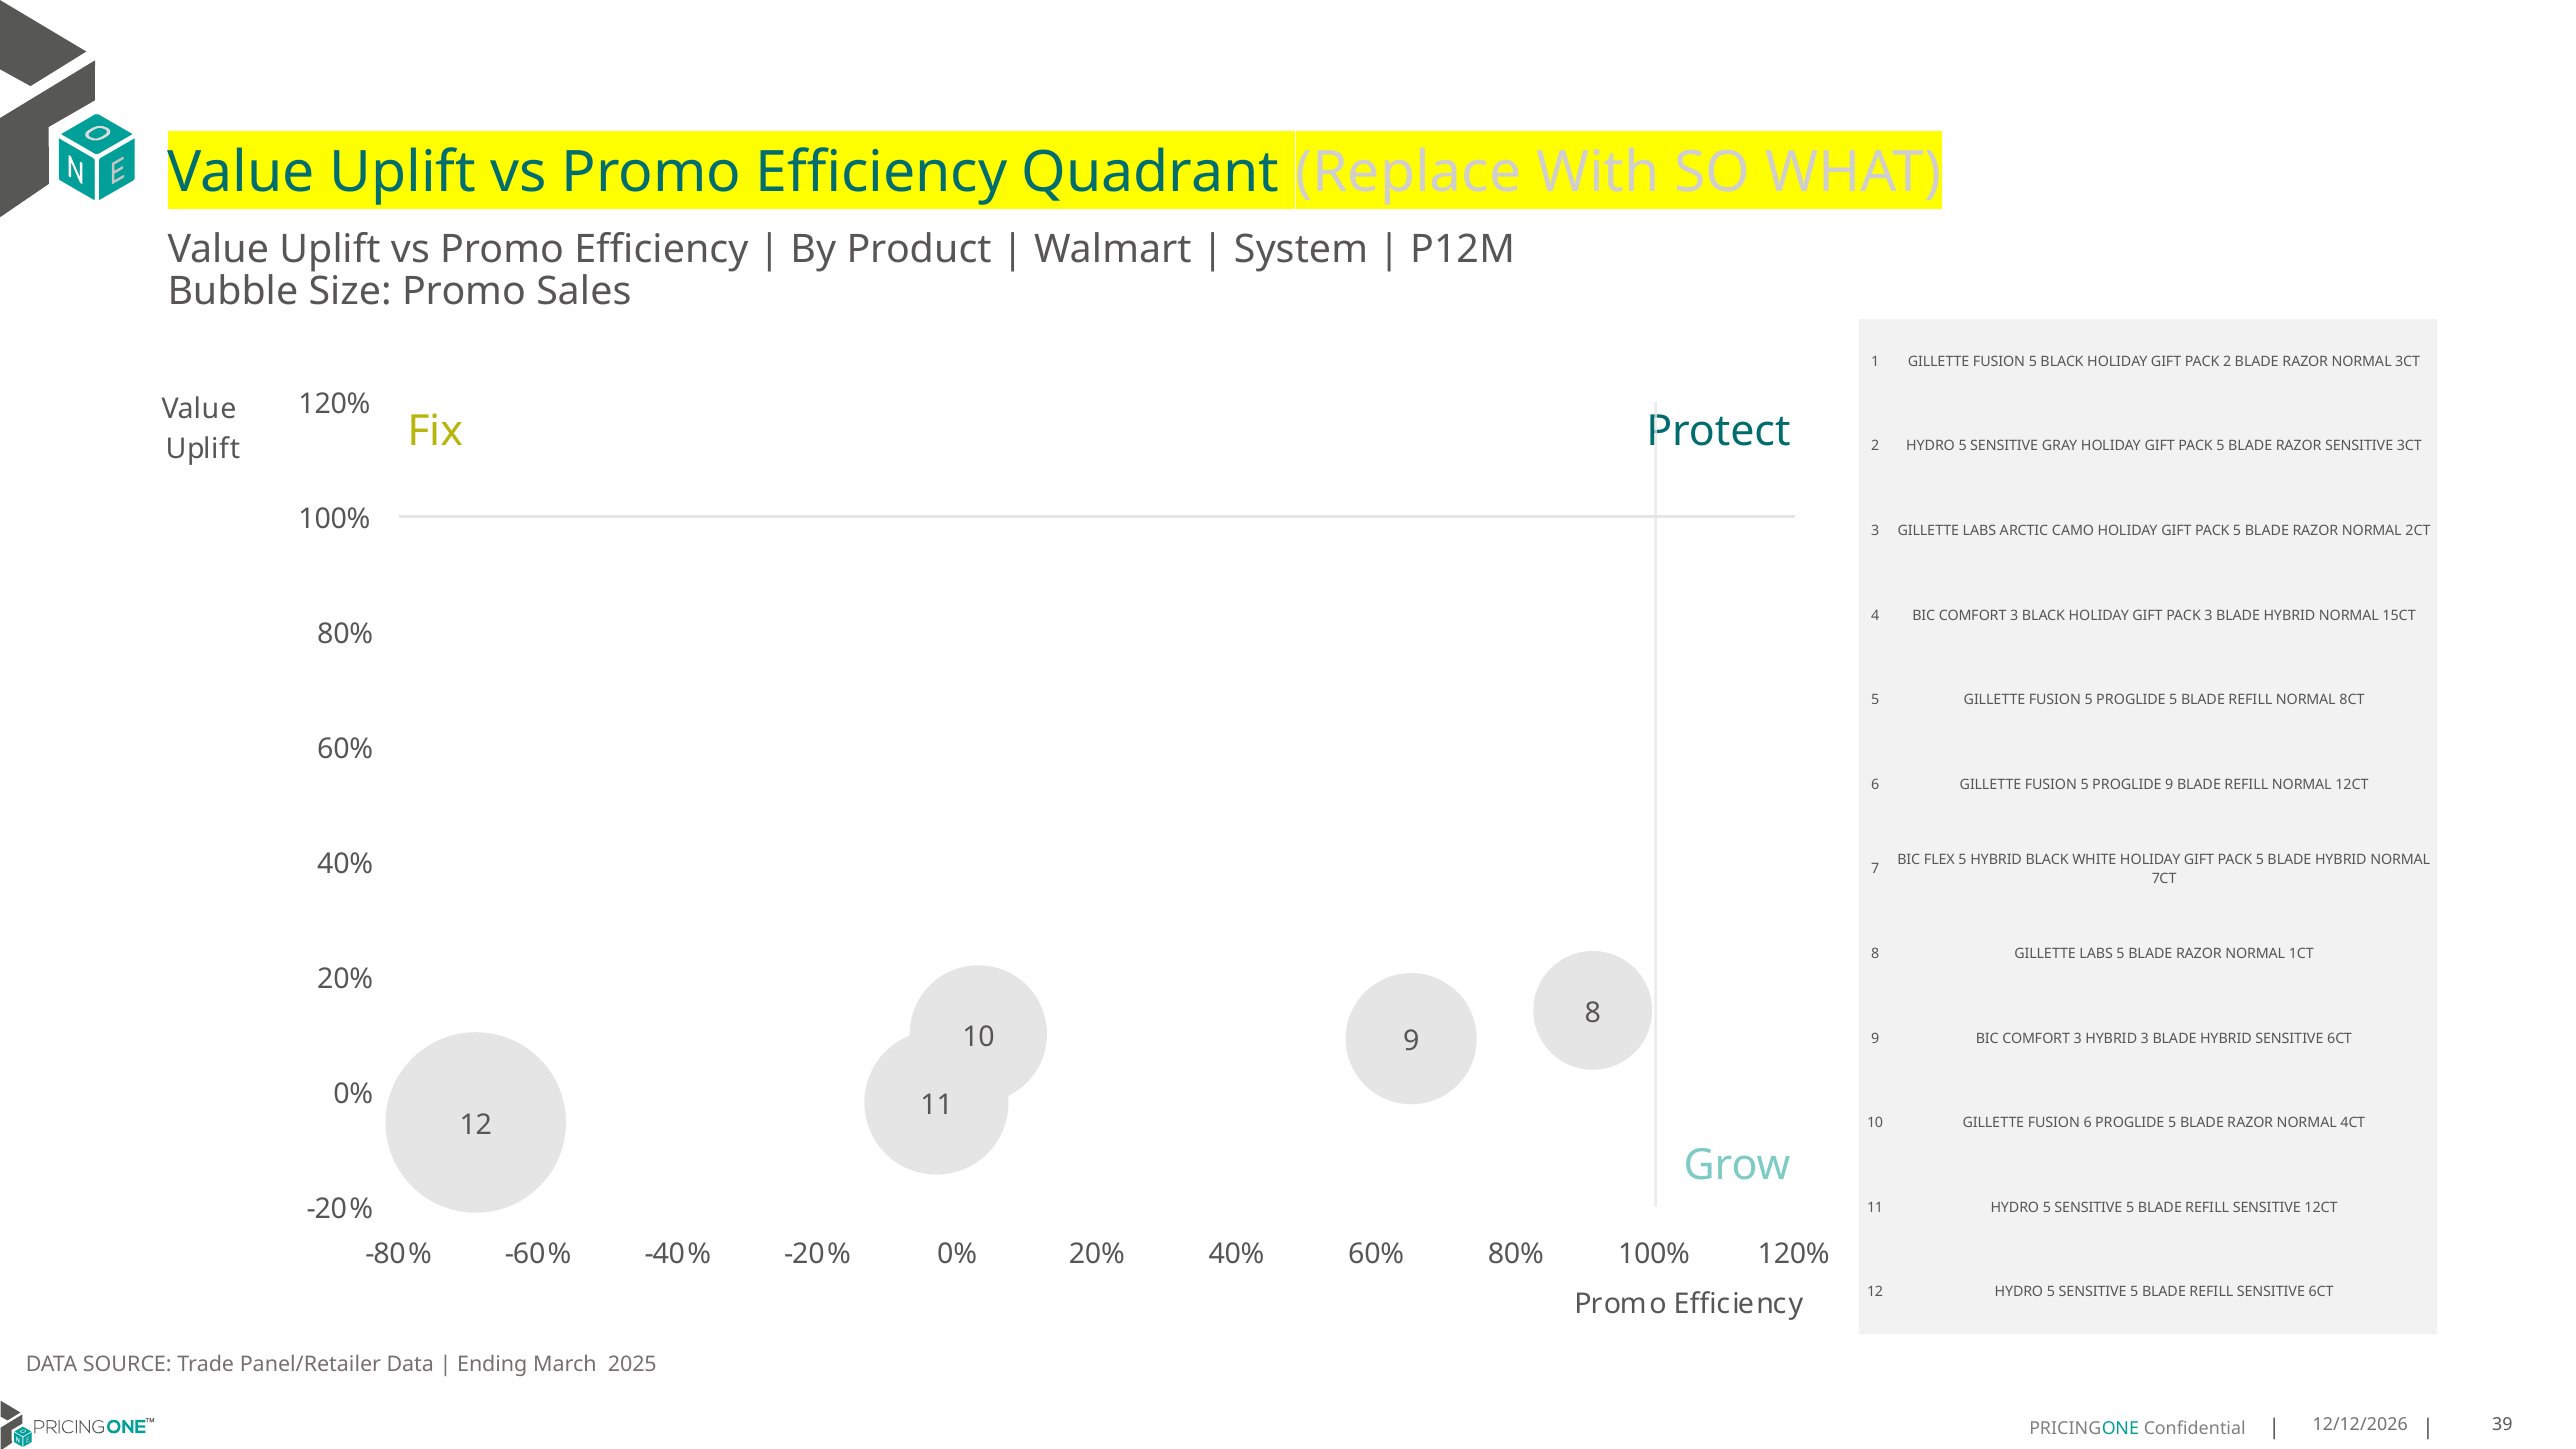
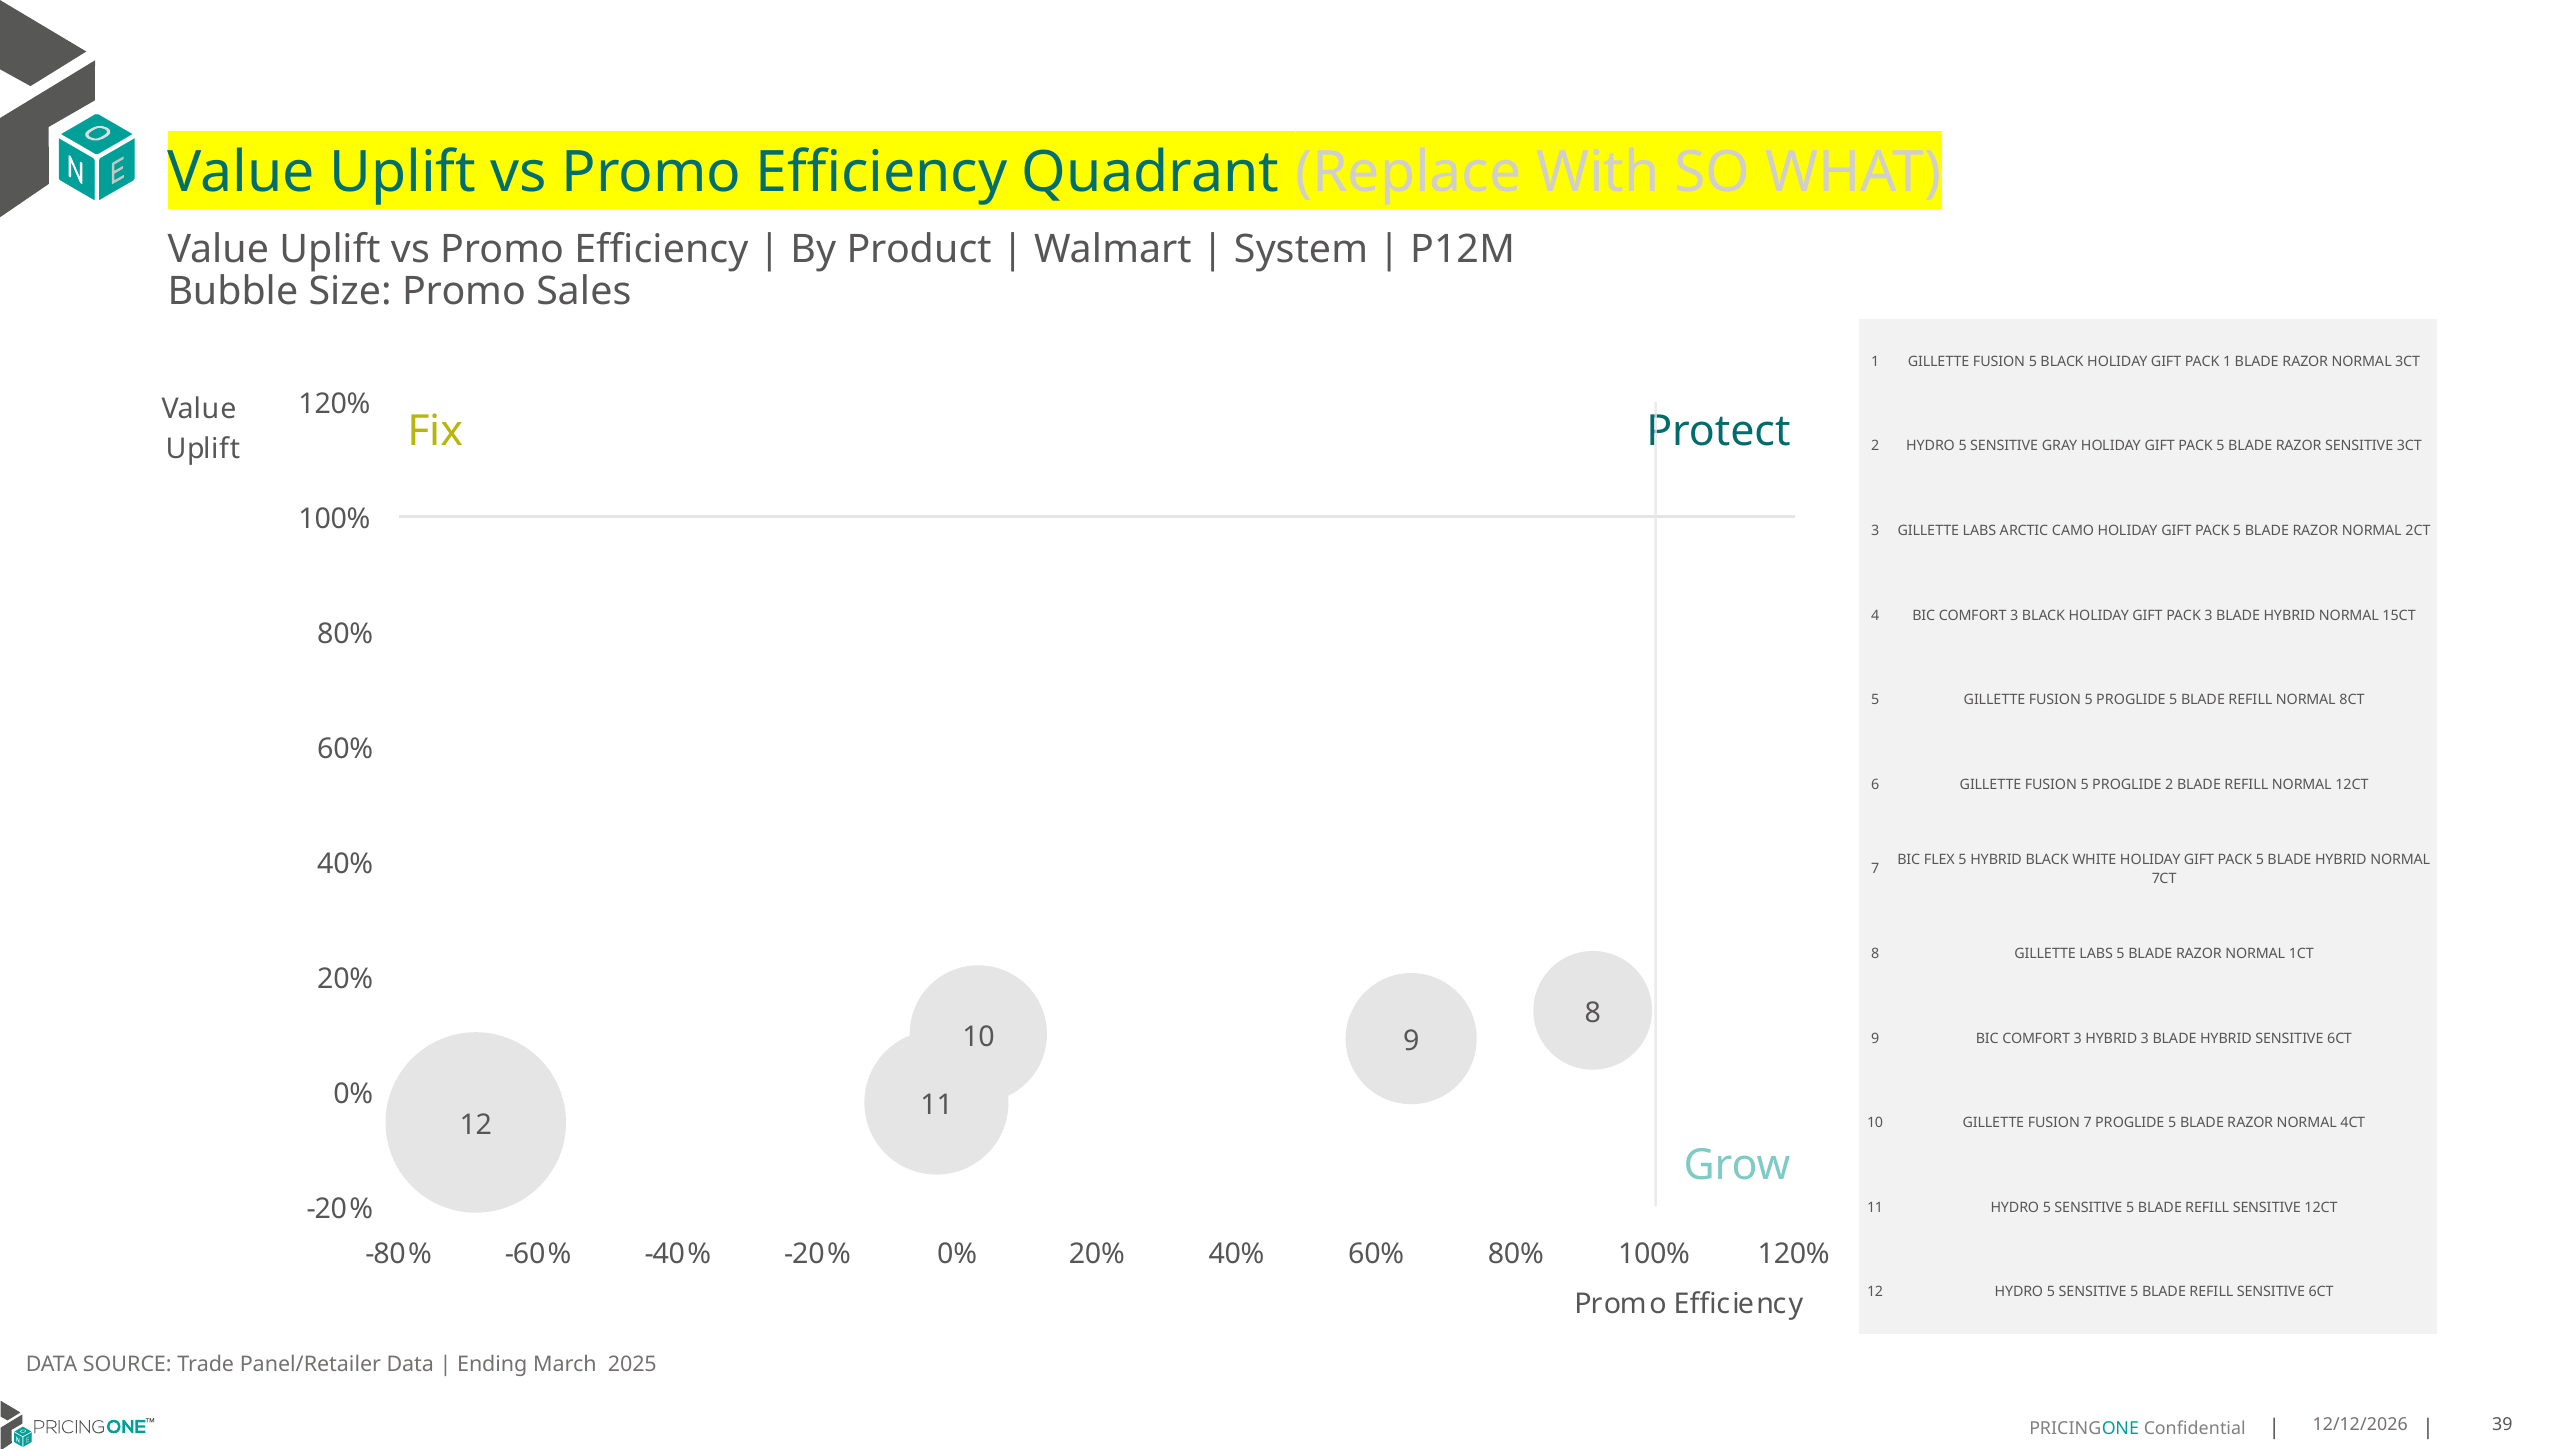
PACK 2: 2 -> 1
PROGLIDE 9: 9 -> 2
FUSION 6: 6 -> 7
